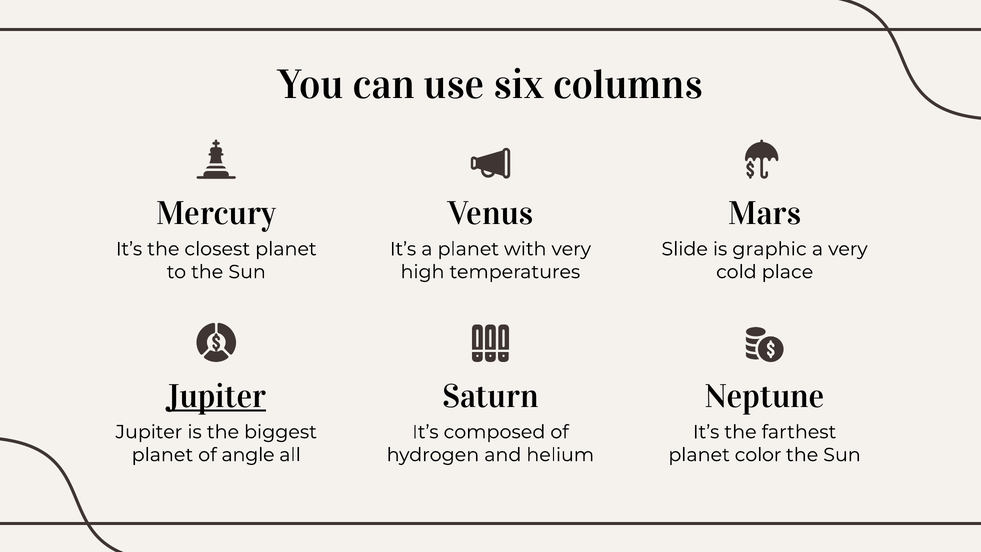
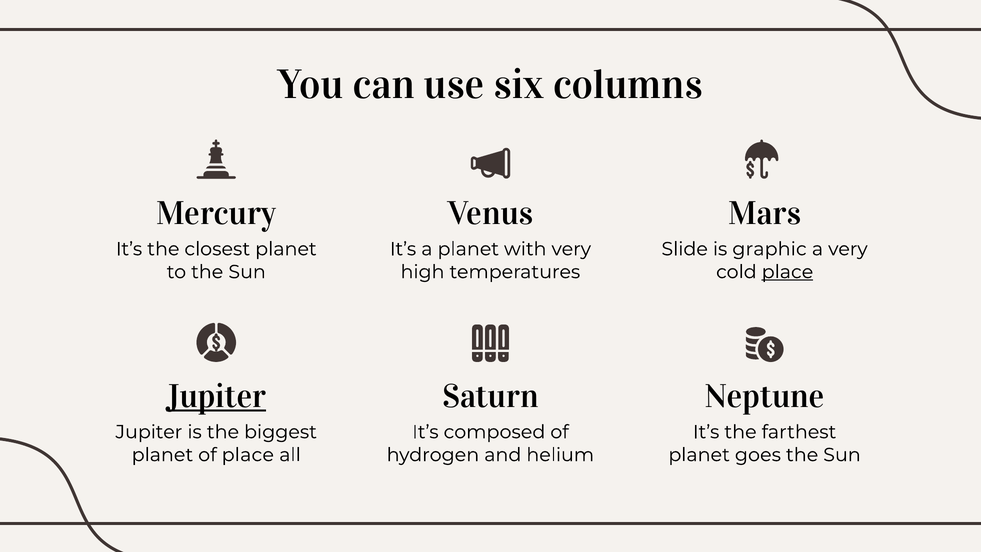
place at (787, 272) underline: none -> present
of angle: angle -> place
color: color -> goes
